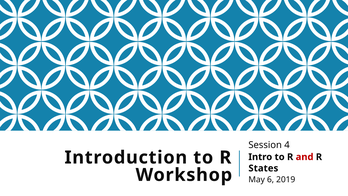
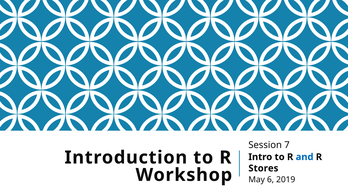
4: 4 -> 7
and colour: red -> blue
States: States -> Stores
